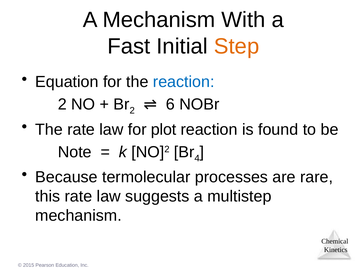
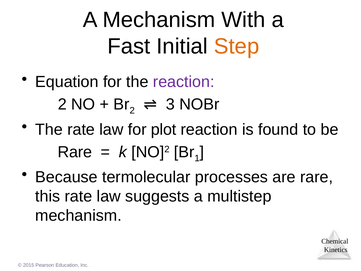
reaction at (184, 82) colour: blue -> purple
6: 6 -> 3
Note at (75, 152): Note -> Rare
4: 4 -> 1
